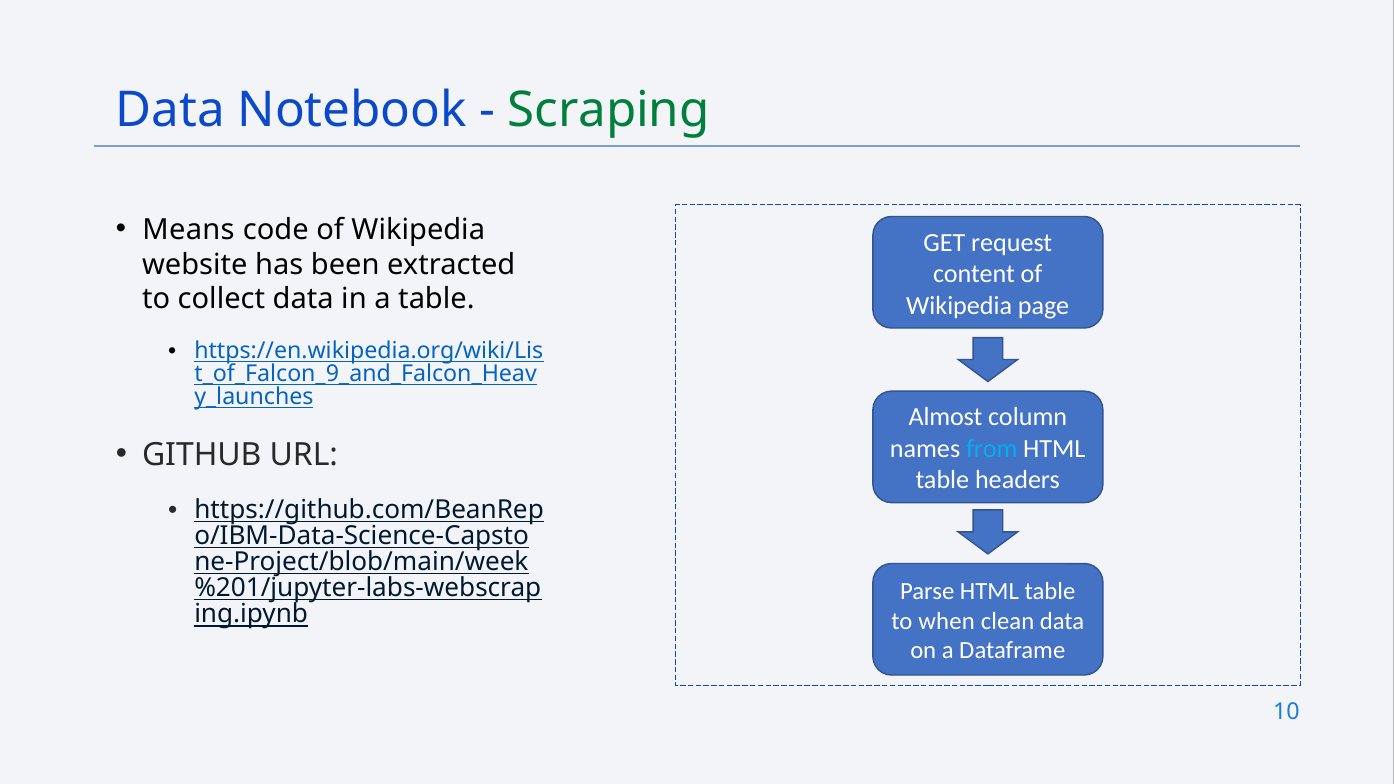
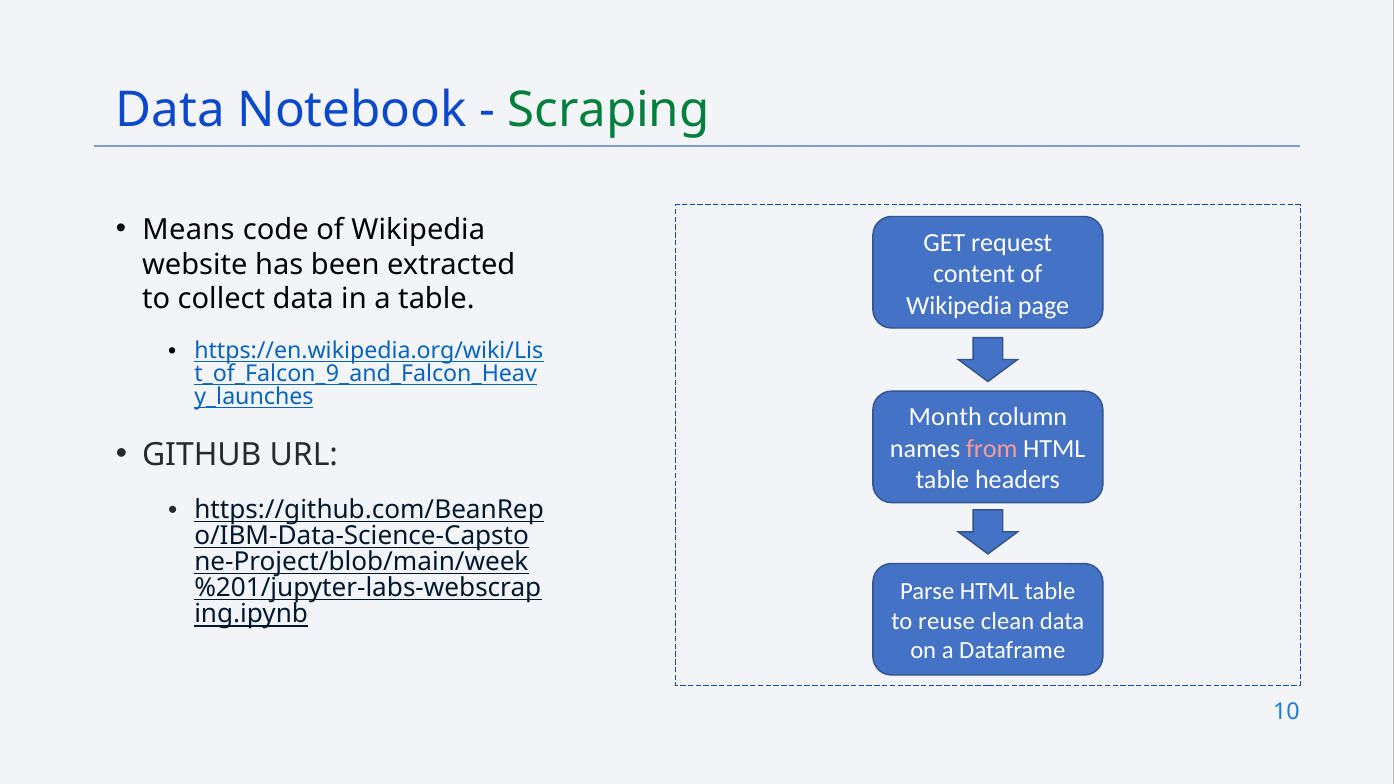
Almost: Almost -> Month
from colour: light blue -> pink
when: when -> reuse
